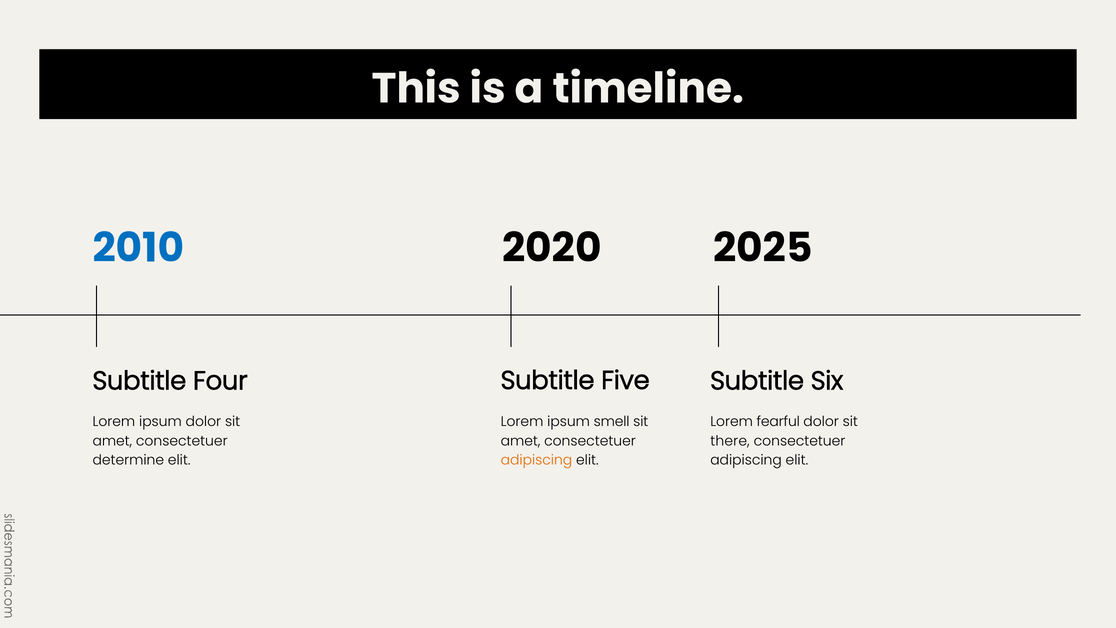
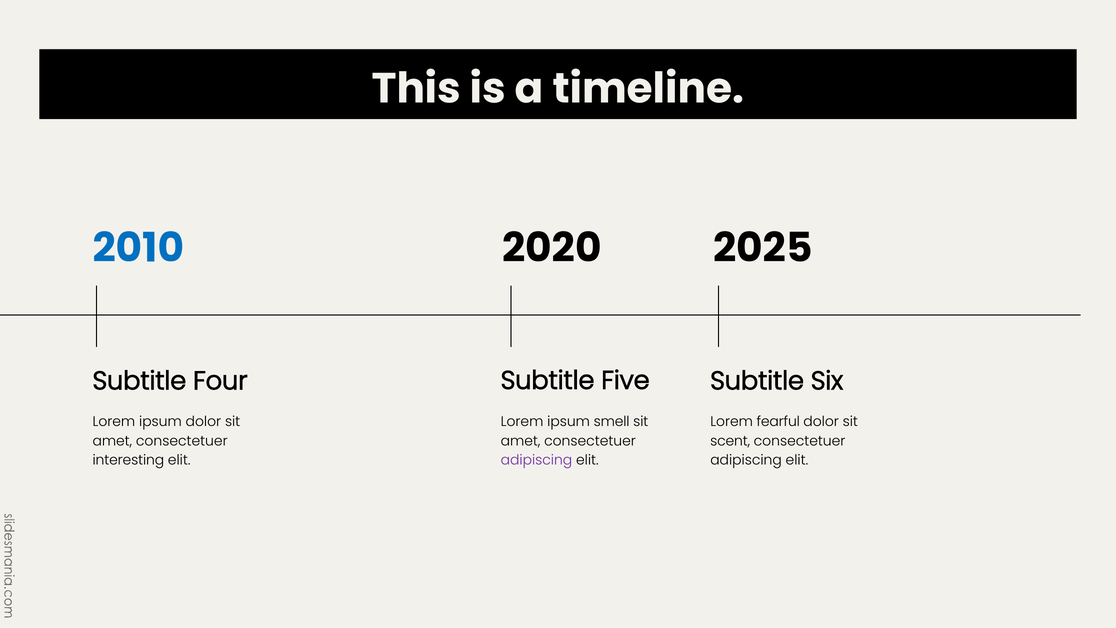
there: there -> scent
determine: determine -> interesting
adipiscing at (536, 460) colour: orange -> purple
